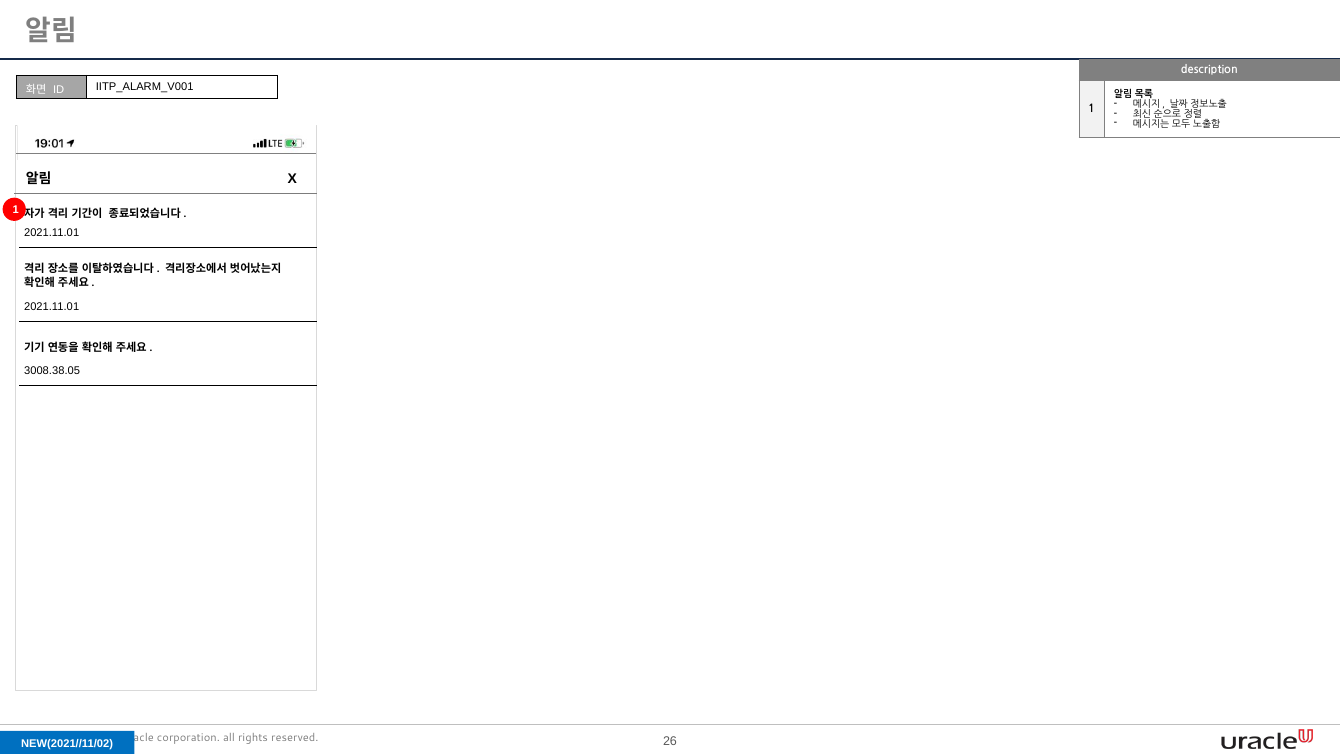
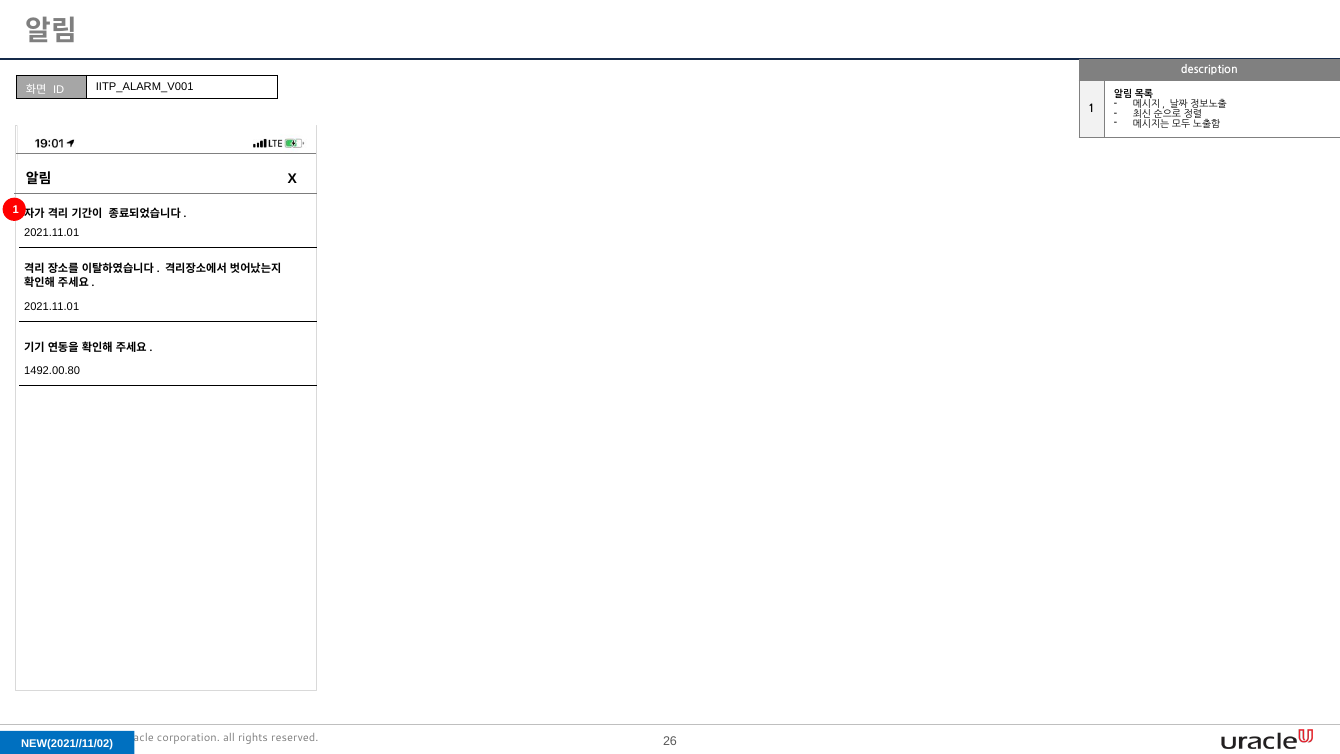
3008.38.05: 3008.38.05 -> 1492.00.80
